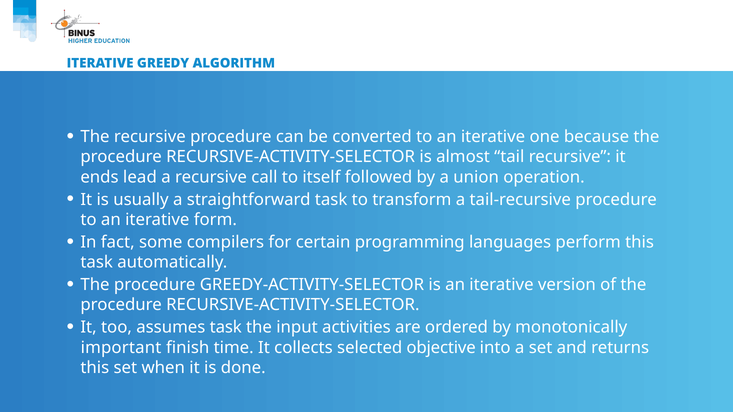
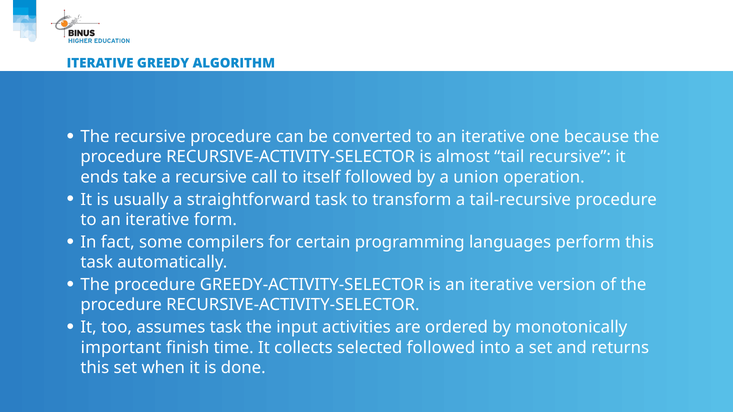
lead: lead -> take
selected objective: objective -> followed
